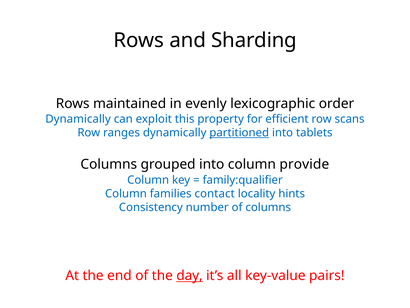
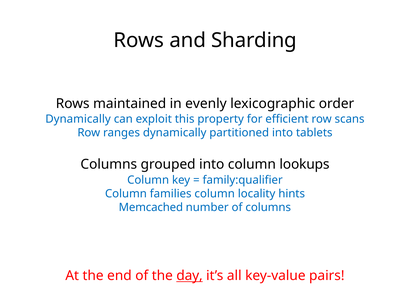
partitioned underline: present -> none
provide: provide -> lookups
families contact: contact -> column
Consistency: Consistency -> Memcached
